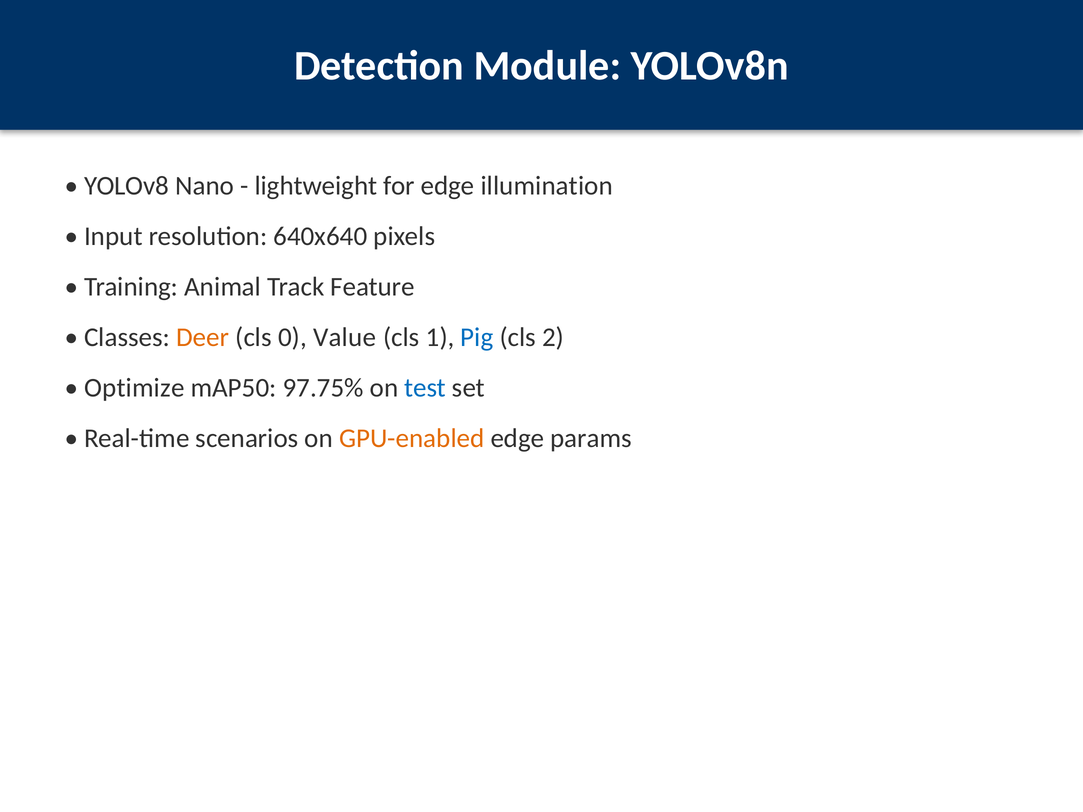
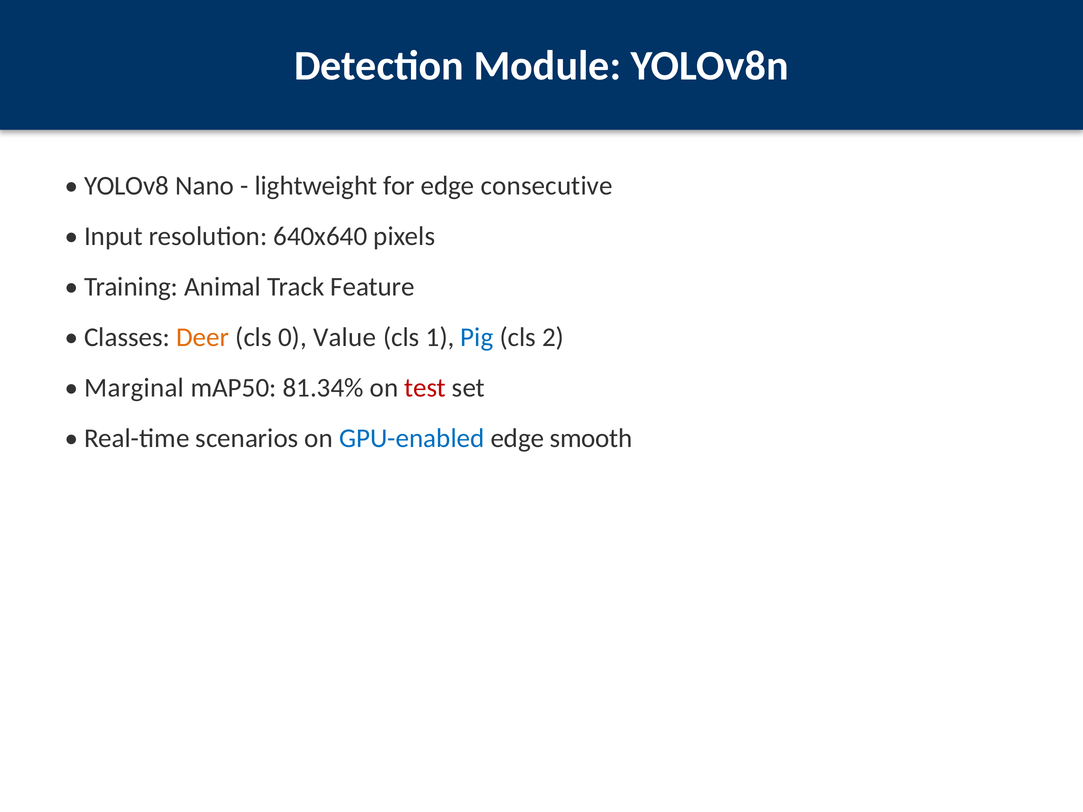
illumination: illumination -> consecutive
Optimize: Optimize -> Marginal
97.75%: 97.75% -> 81.34%
test colour: blue -> red
GPU-enabled colour: orange -> blue
params: params -> smooth
